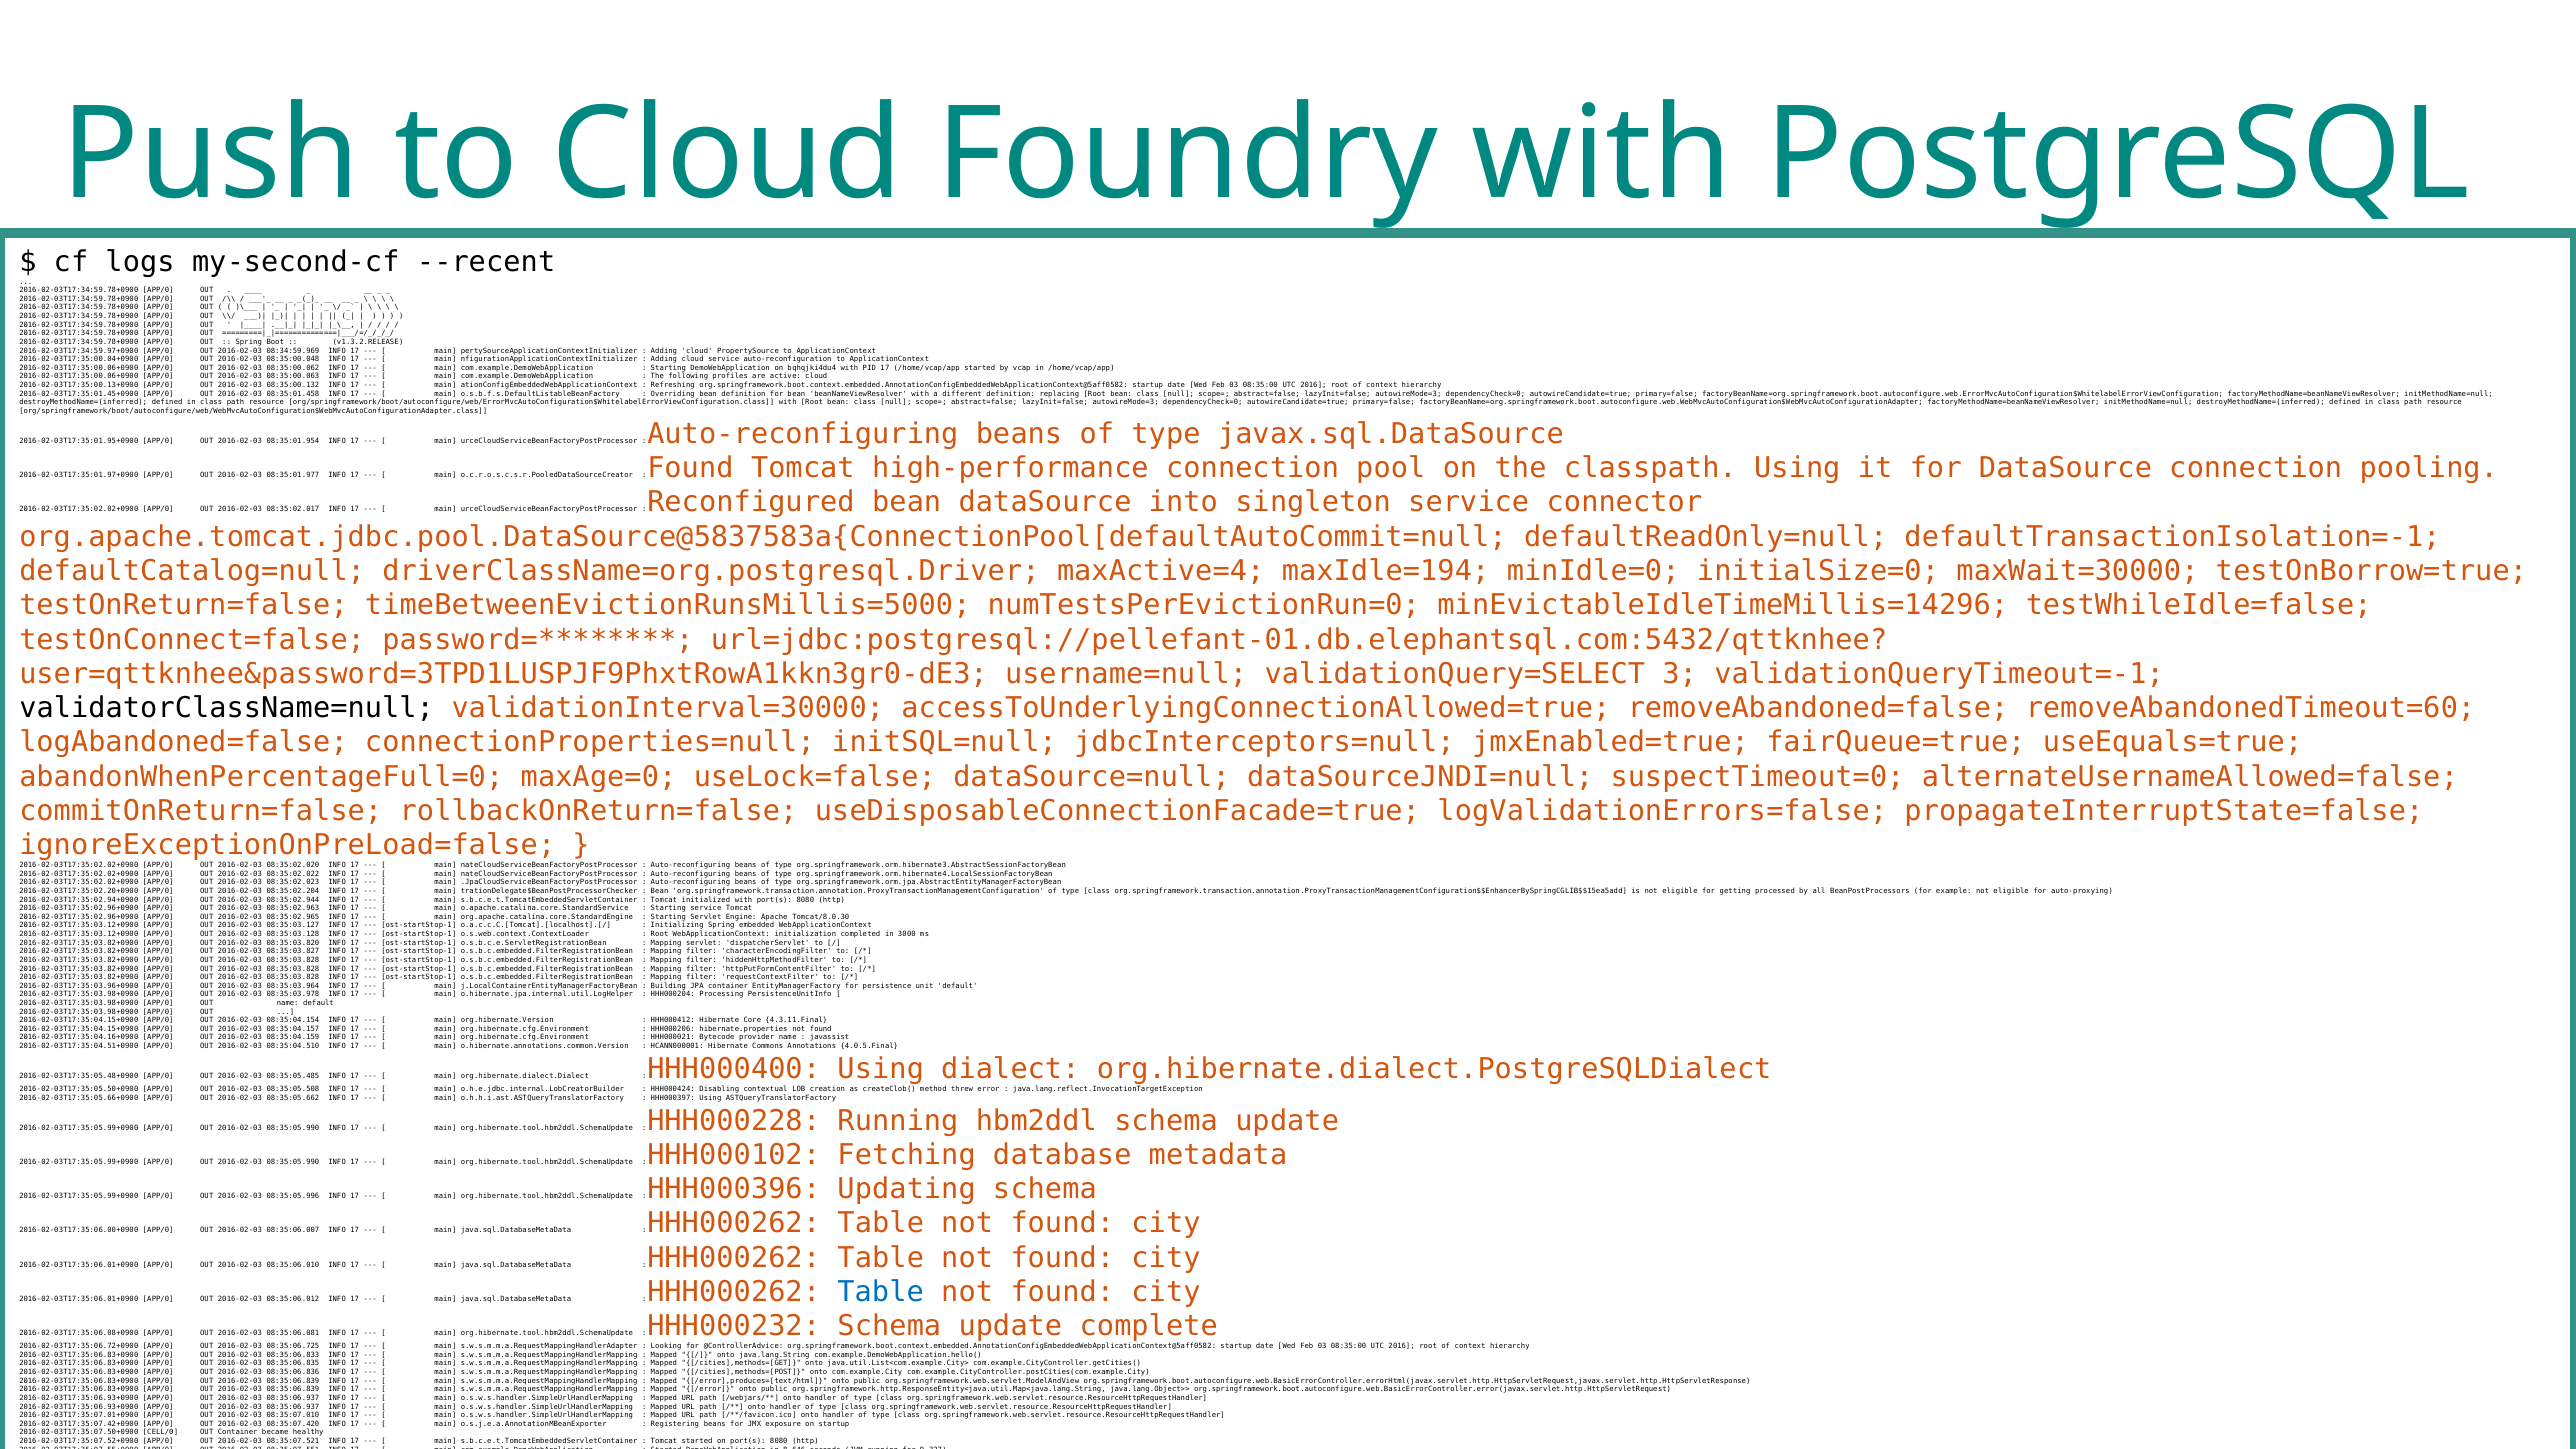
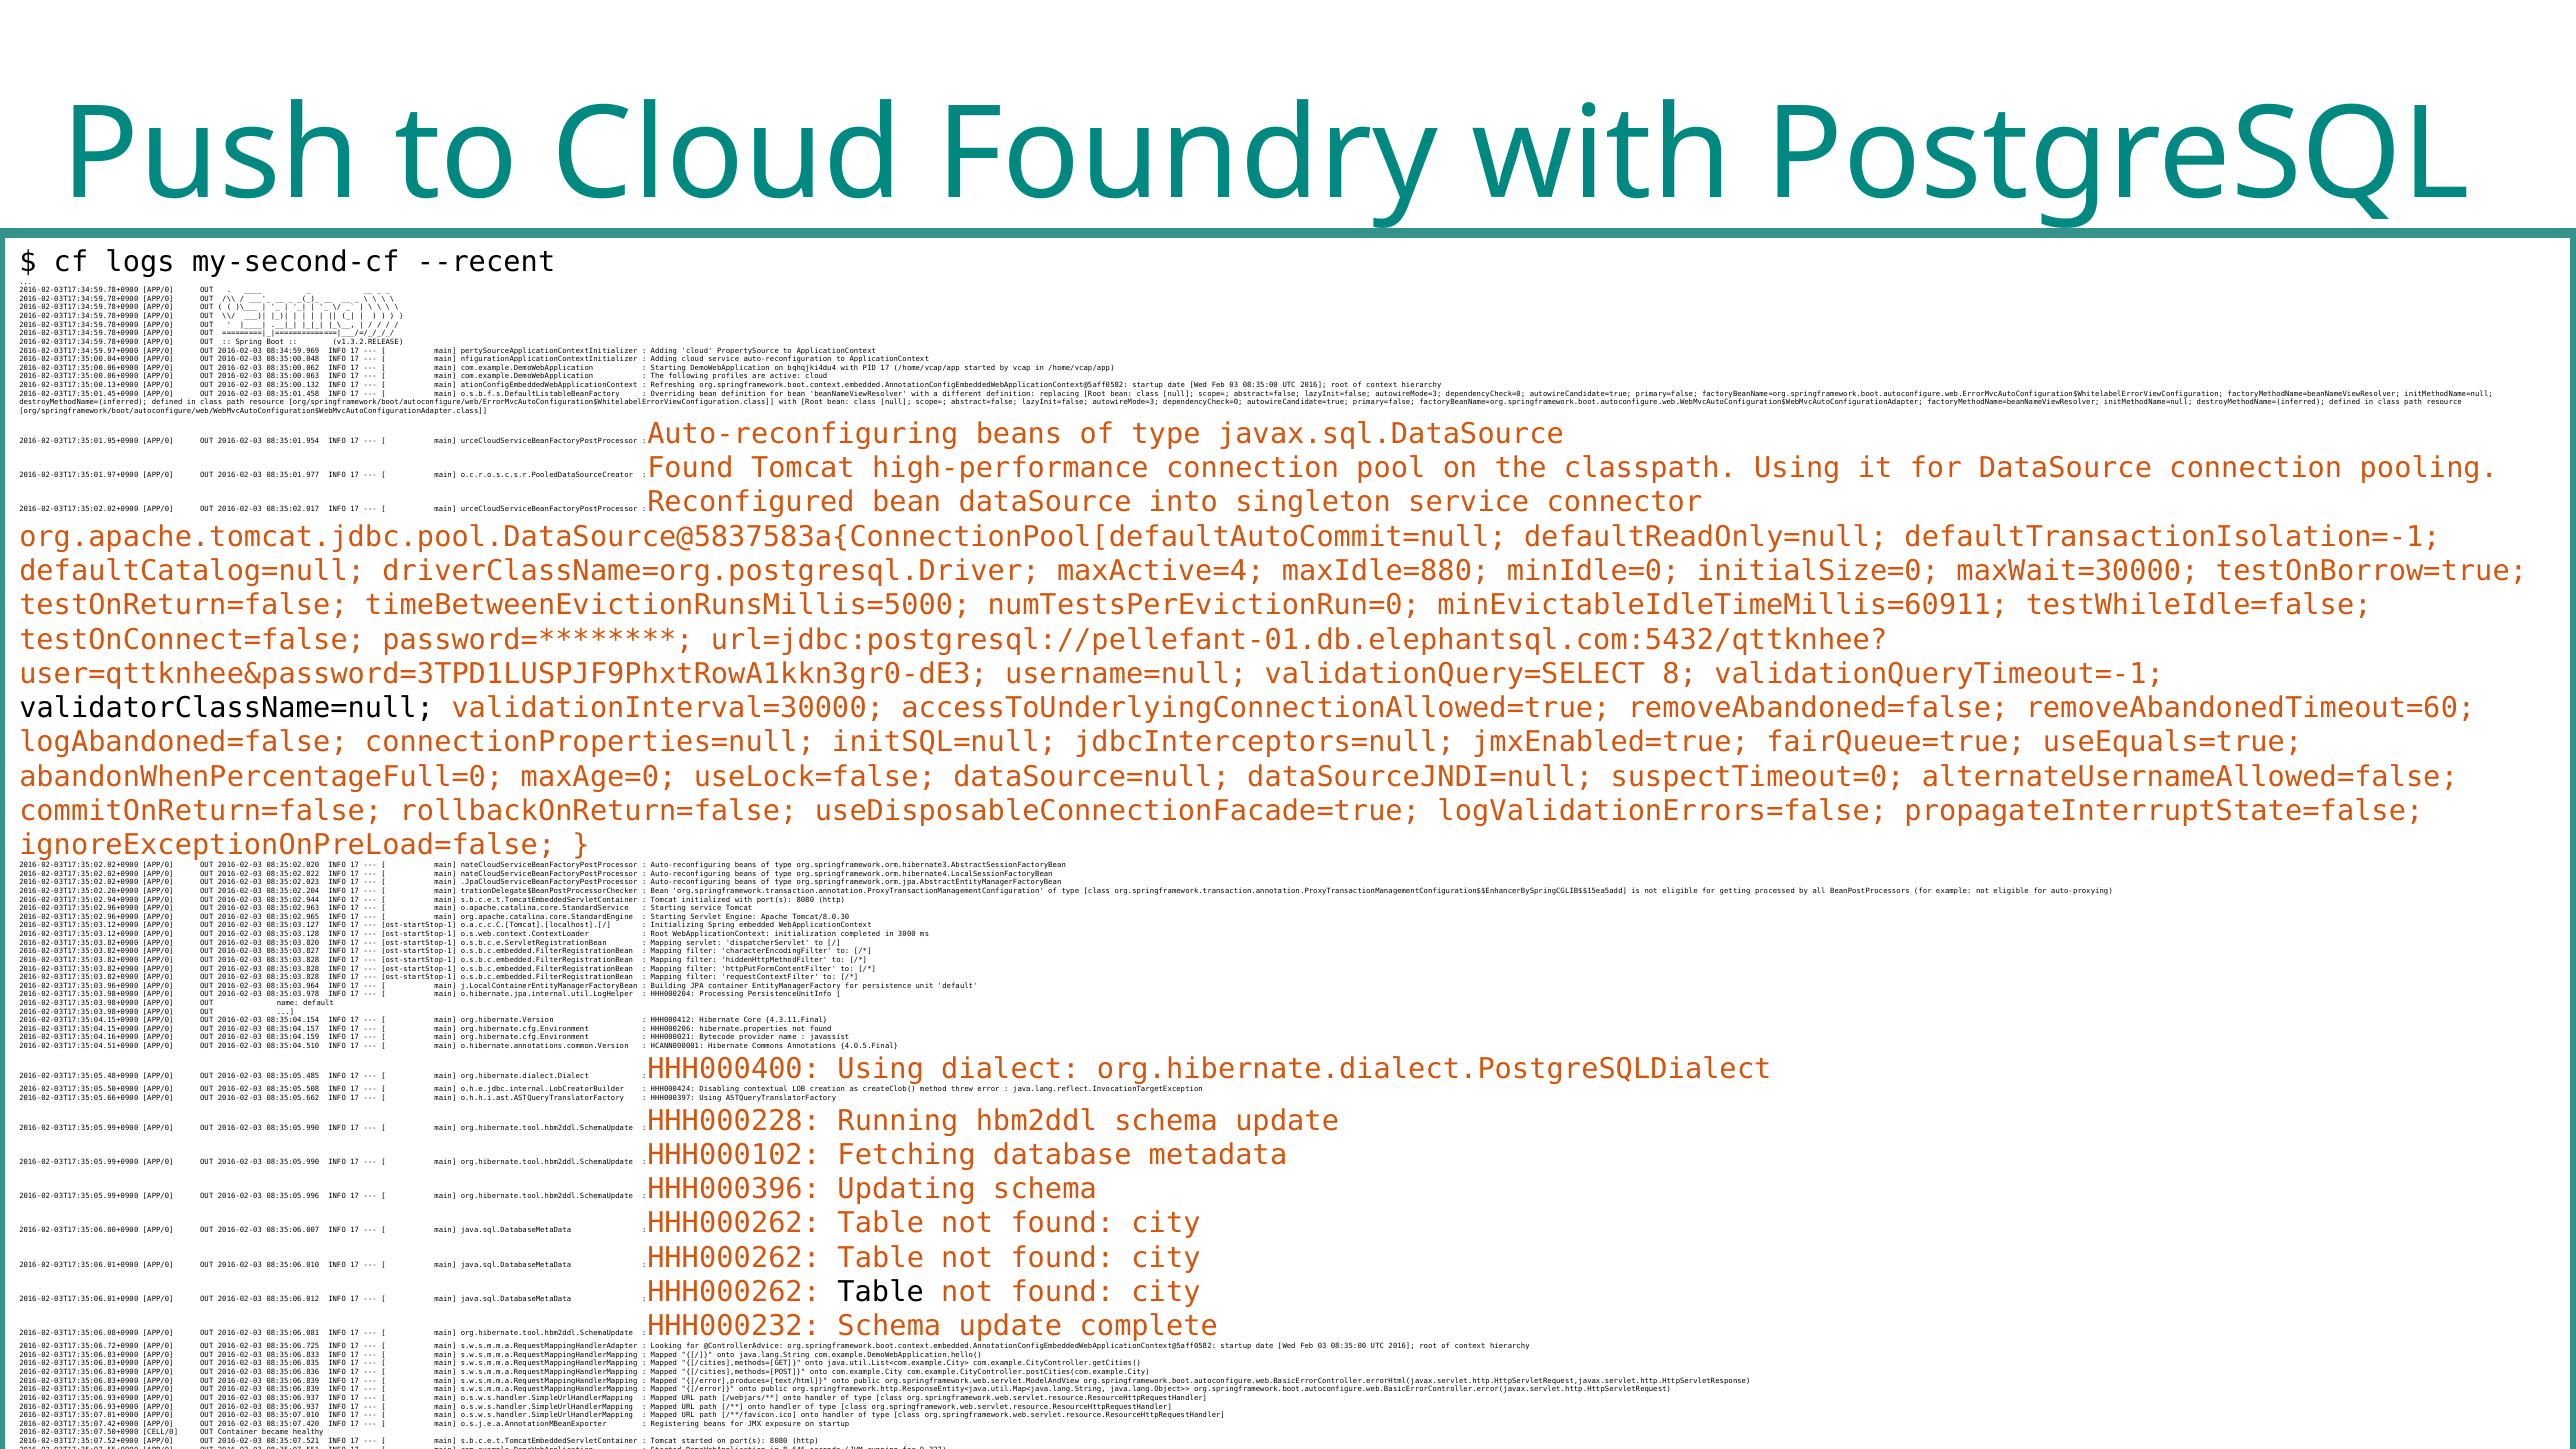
maxIdle=194: maxIdle=194 -> maxIdle=880
minEvictableIdleTimeMillis=14296: minEvictableIdleTimeMillis=14296 -> minEvictableIdleTimeMillis=60911
3: 3 -> 8
Table at (881, 1292) colour: blue -> black
